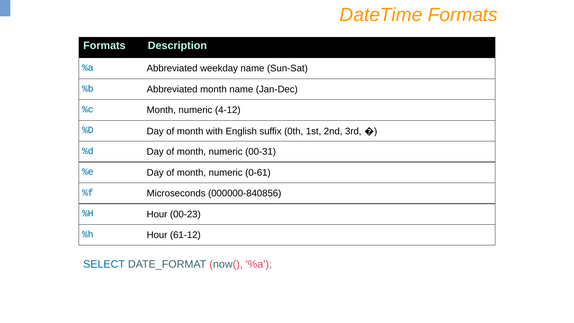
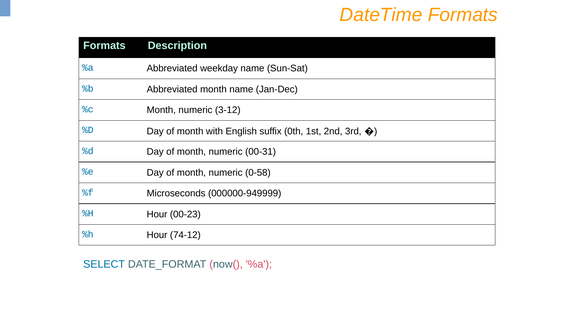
4-12: 4-12 -> 3-12
0-61: 0-61 -> 0-58
000000-840856: 000000-840856 -> 000000-949999
61-12: 61-12 -> 74-12
